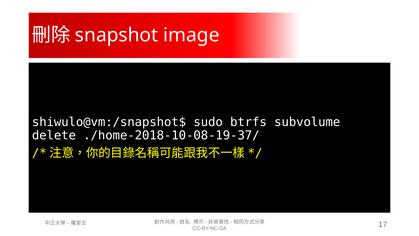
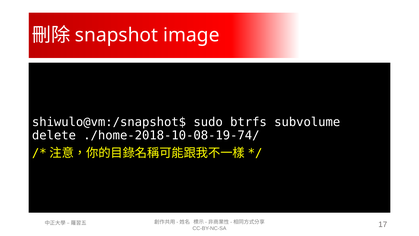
./home-2018-10-08-19-37/: ./home-2018-10-08-19-37/ -> ./home-2018-10-08-19-74/
